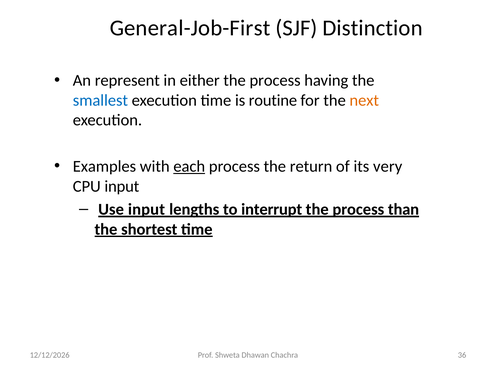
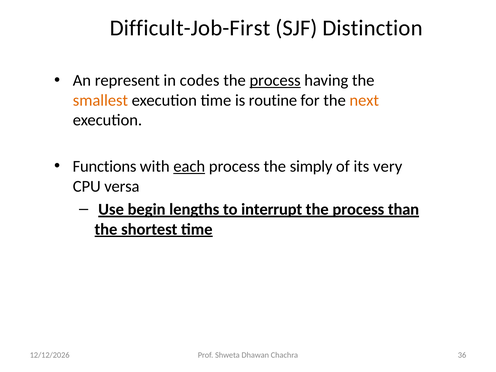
General-Job-First: General-Job-First -> Difficult-Job-First
either: either -> codes
process at (275, 80) underline: none -> present
smallest colour: blue -> orange
Examples: Examples -> Functions
return: return -> simply
CPU input: input -> versa
Use input: input -> begin
